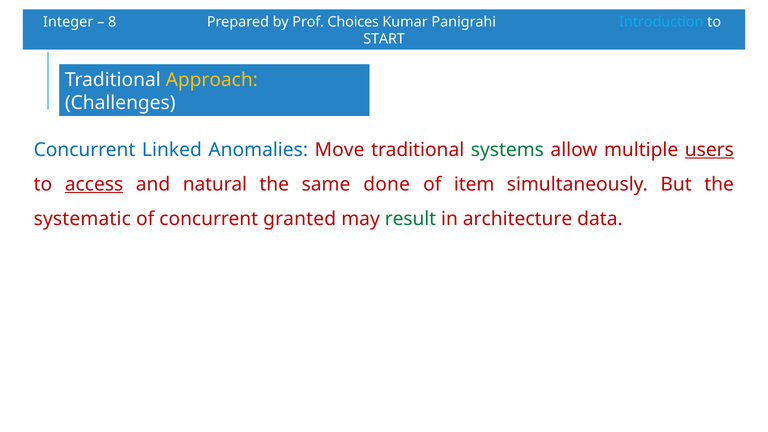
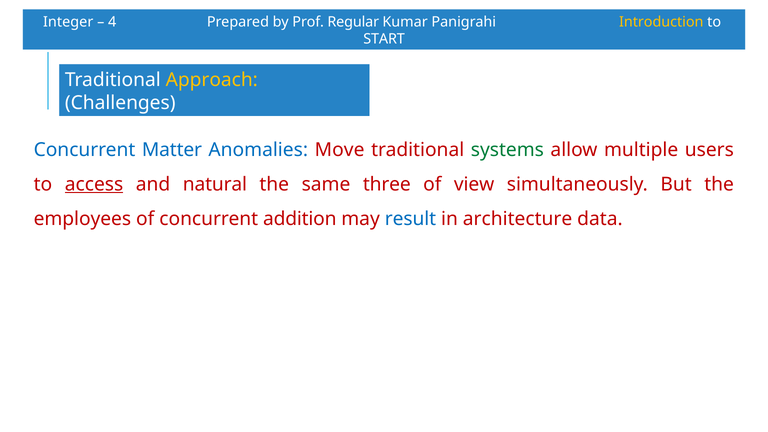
8: 8 -> 4
Choices: Choices -> Regular
Introduction colour: light blue -> yellow
Linked: Linked -> Matter
users underline: present -> none
done: done -> three
item: item -> view
systematic: systematic -> employees
granted: granted -> addition
result colour: green -> blue
